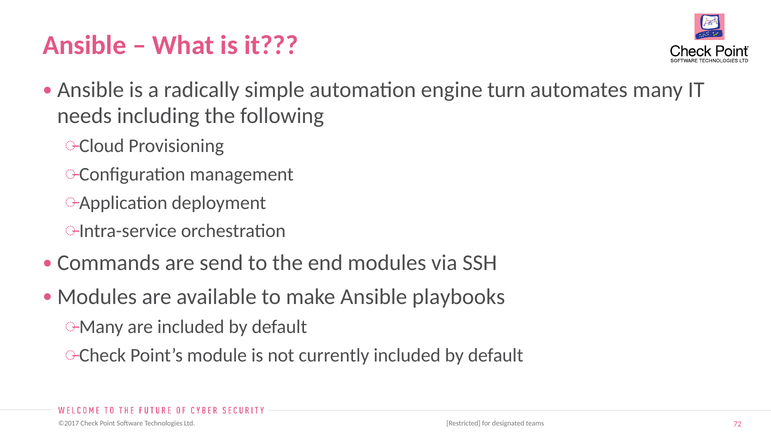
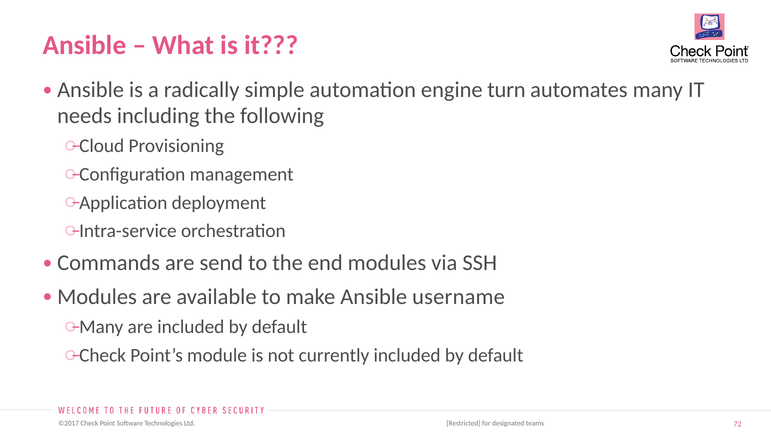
playbooks: playbooks -> username
